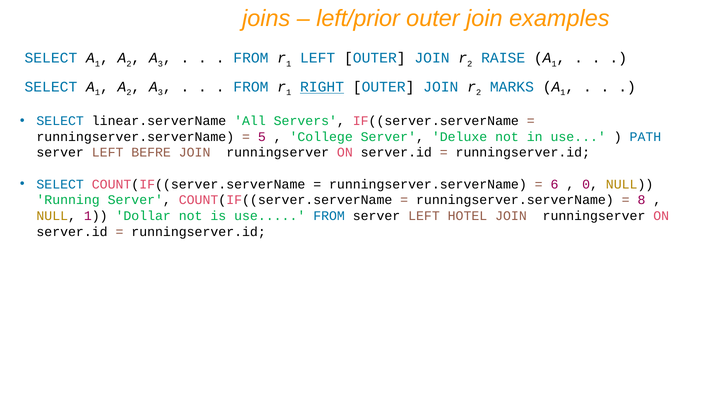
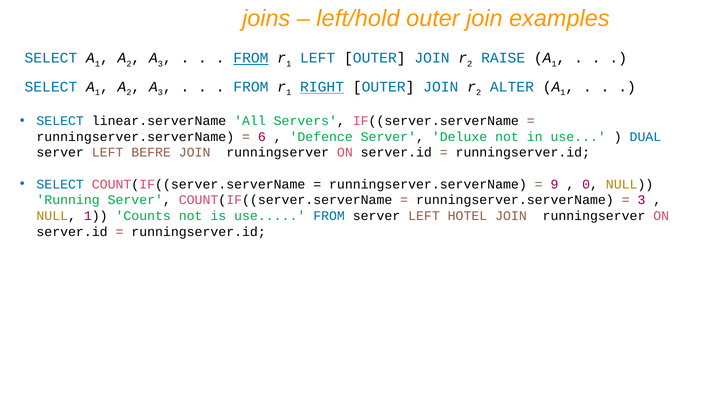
left/prior: left/prior -> left/hold
FROM at (251, 58) underline: none -> present
MARKS: MARKS -> ALTER
5: 5 -> 6
College: College -> Defence
PATH: PATH -> DUAL
6: 6 -> 9
8 at (641, 200): 8 -> 3
Dollar: Dollar -> Counts
